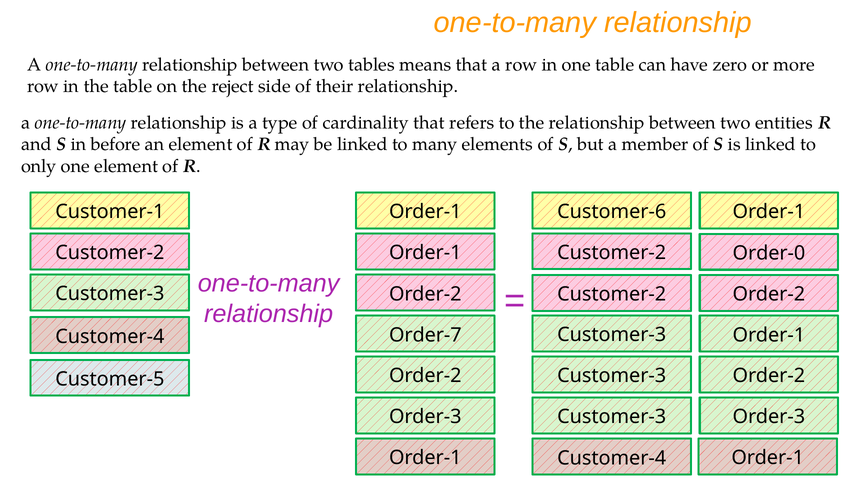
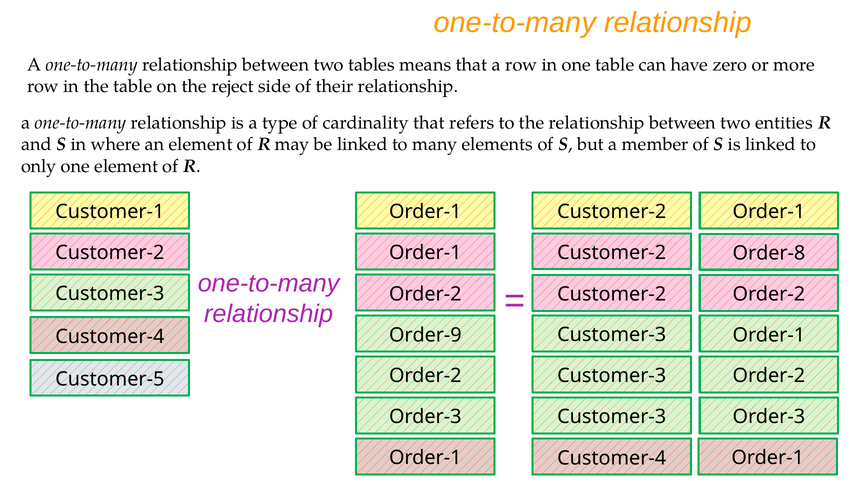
before: before -> where
Customer-6 at (612, 212): Customer-6 -> Customer-2
Order-0: Order-0 -> Order-8
Order-7: Order-7 -> Order-9
